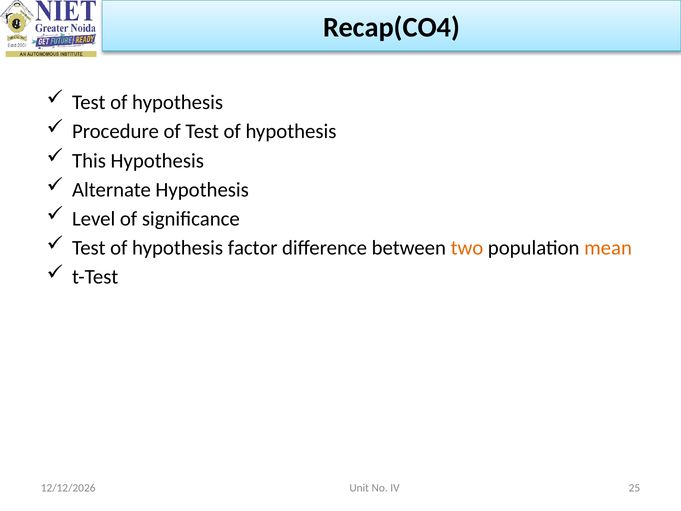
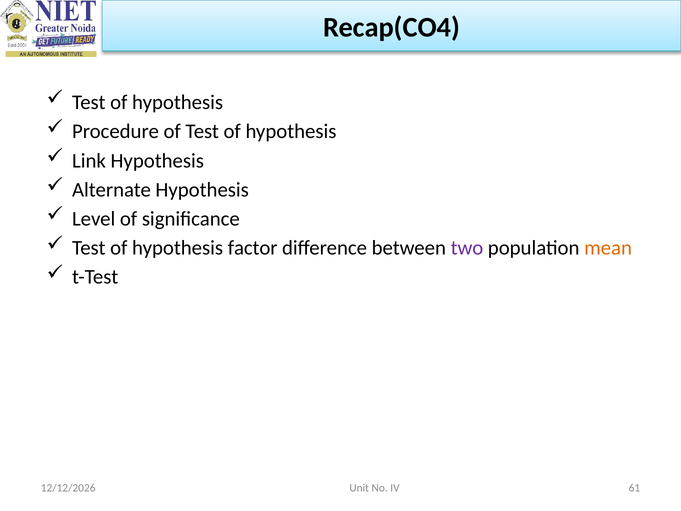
This: This -> Link
two colour: orange -> purple
25: 25 -> 61
